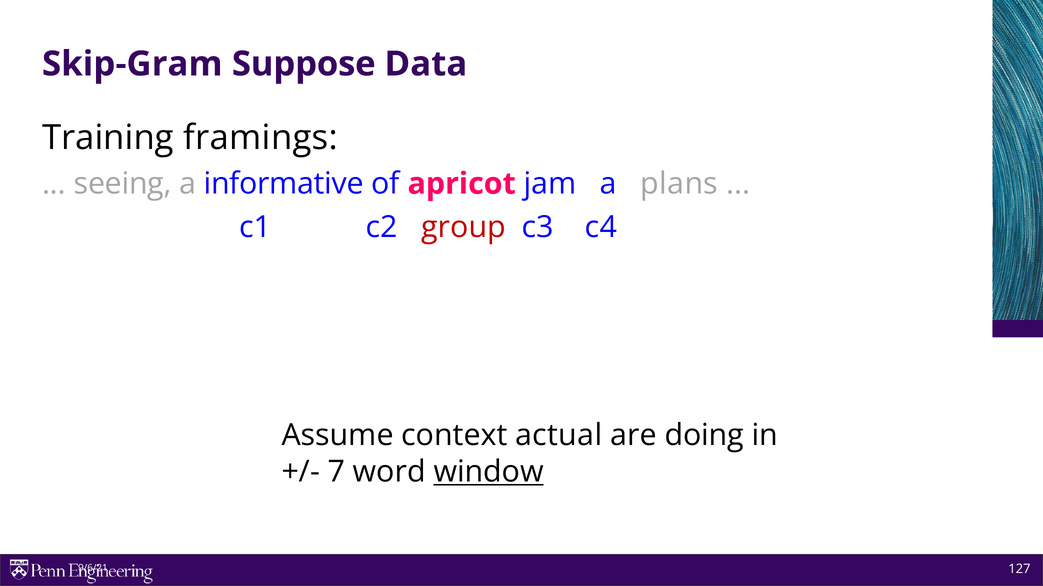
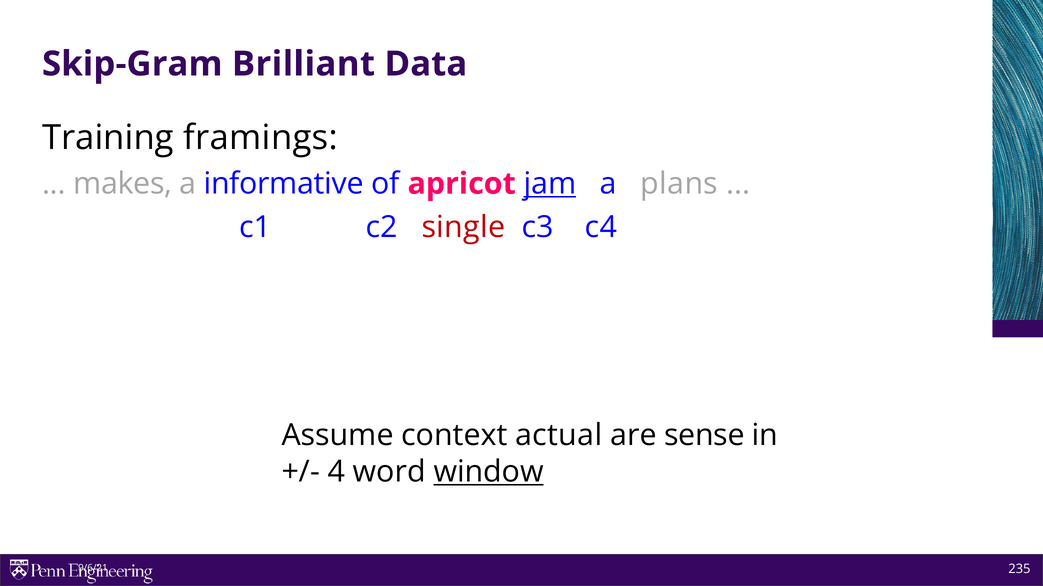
Suppose: Suppose -> Brilliant
seeing: seeing -> makes
jam underline: none -> present
group: group -> single
doing: doing -> sense
7: 7 -> 4
127: 127 -> 235
